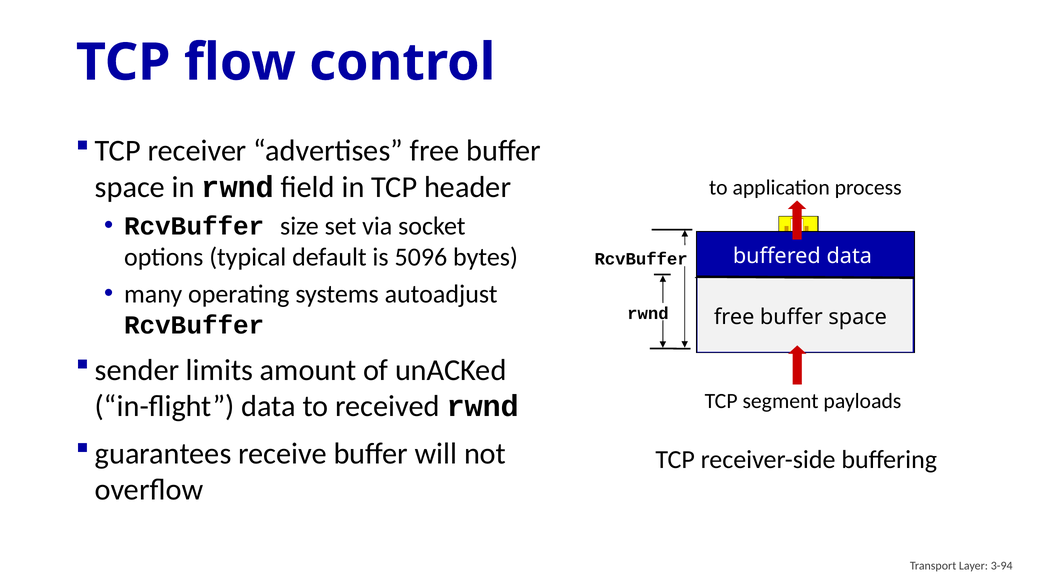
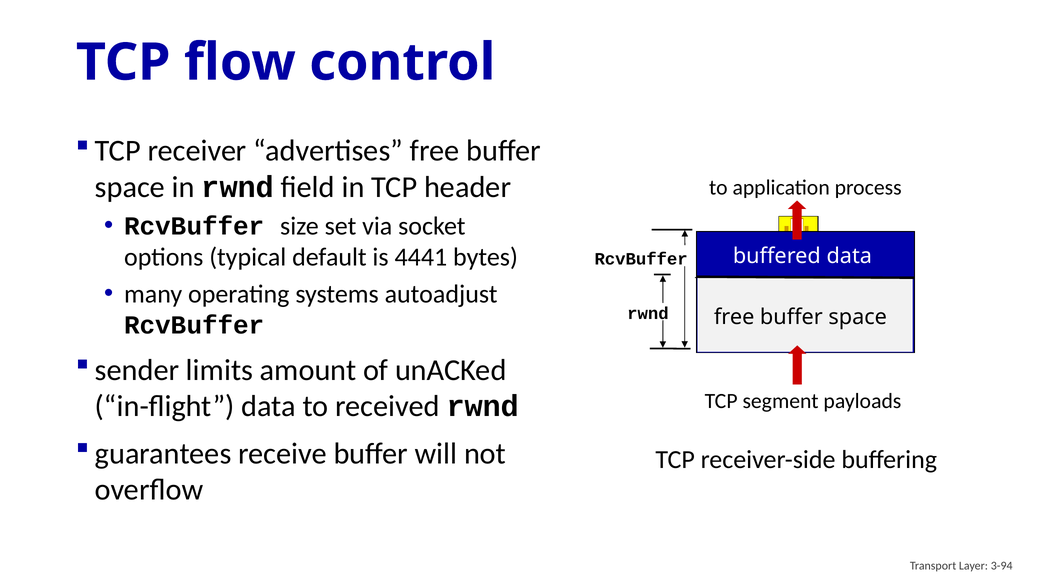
5096: 5096 -> 4441
